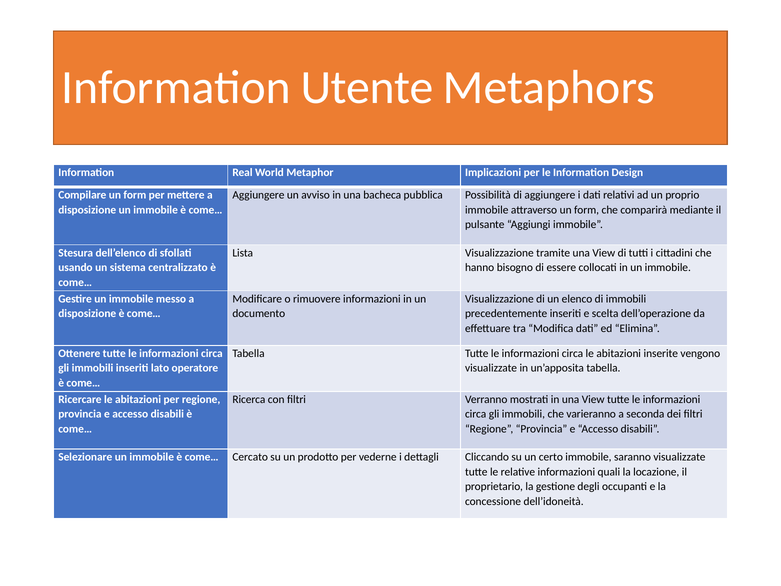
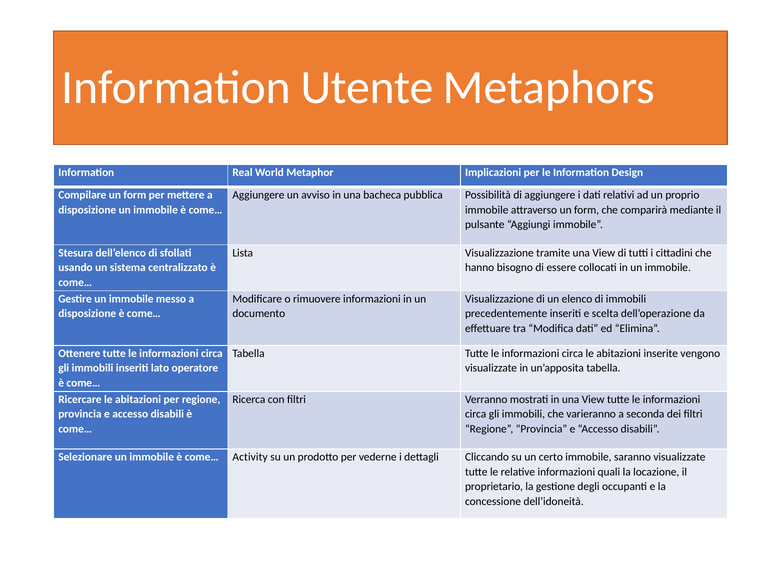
Cercato: Cercato -> Activity
